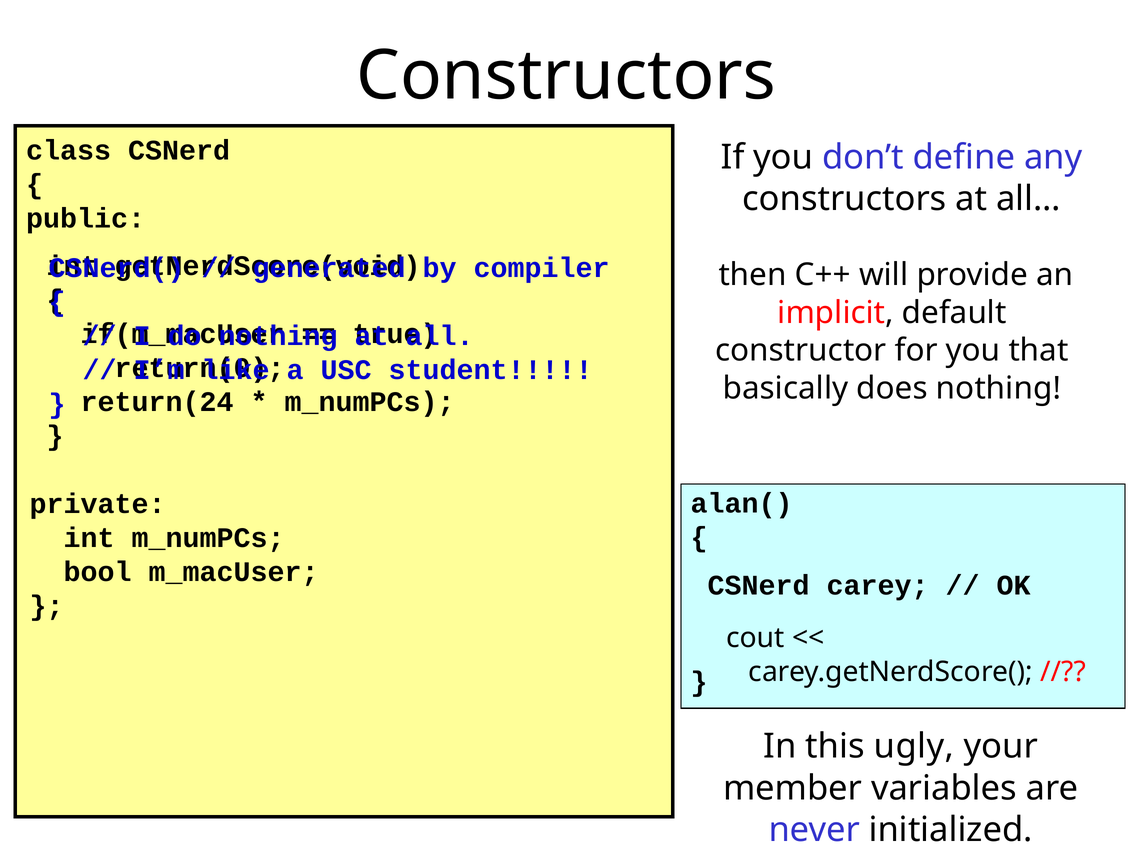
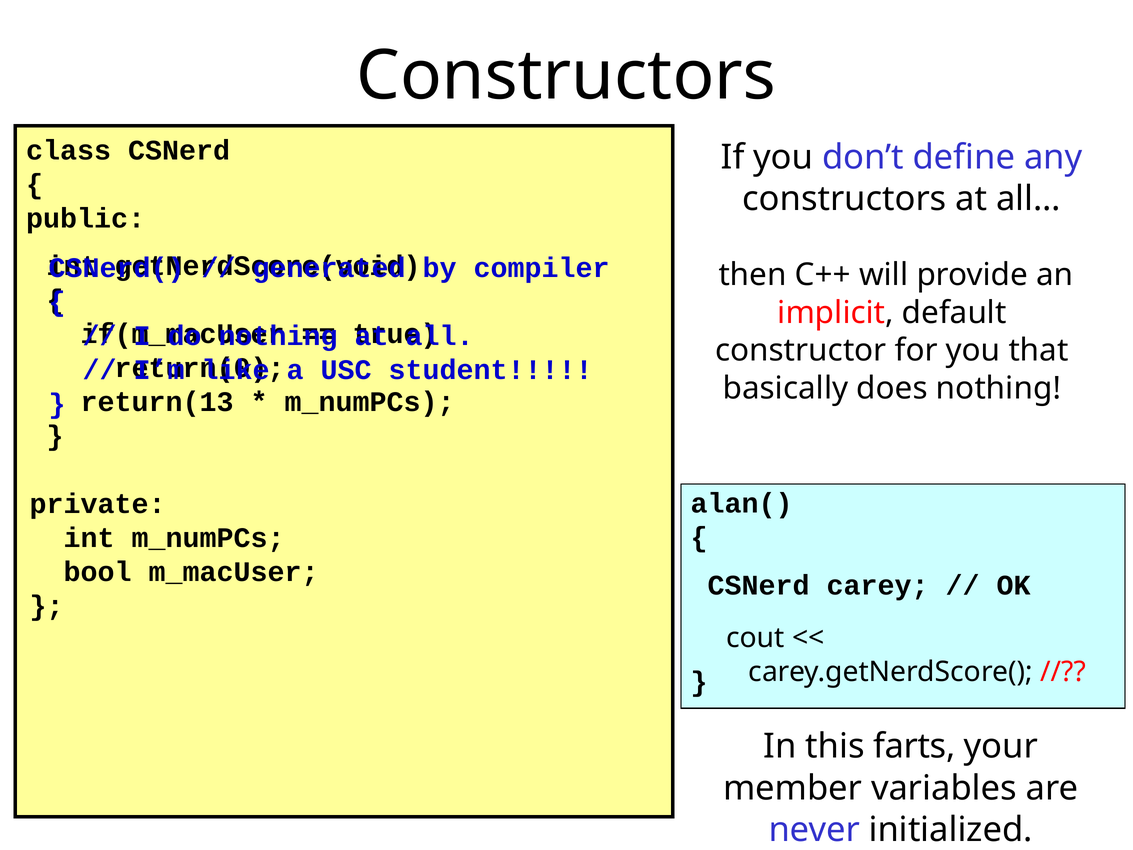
return(24: return(24 -> return(13
ugly: ugly -> farts
